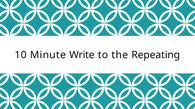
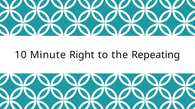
Write: Write -> Right
